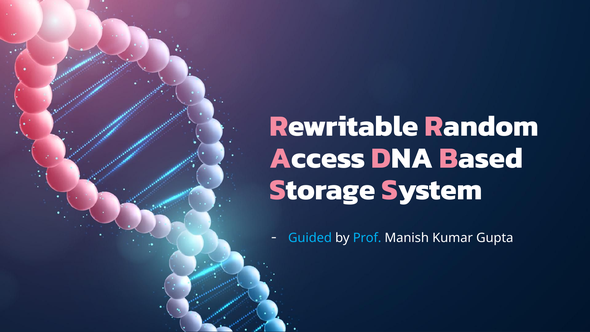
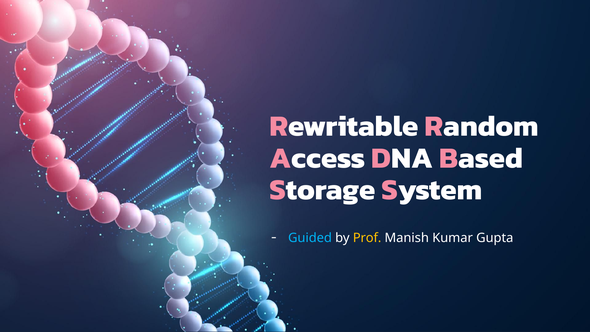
Prof colour: light blue -> yellow
